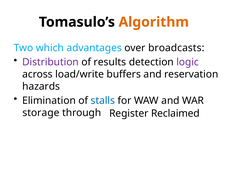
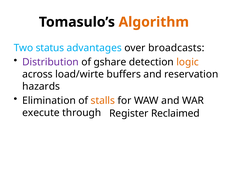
which: which -> status
results: results -> gshare
logic colour: purple -> orange
load/write: load/write -> load/wirte
stalls colour: blue -> orange
storage: storage -> execute
